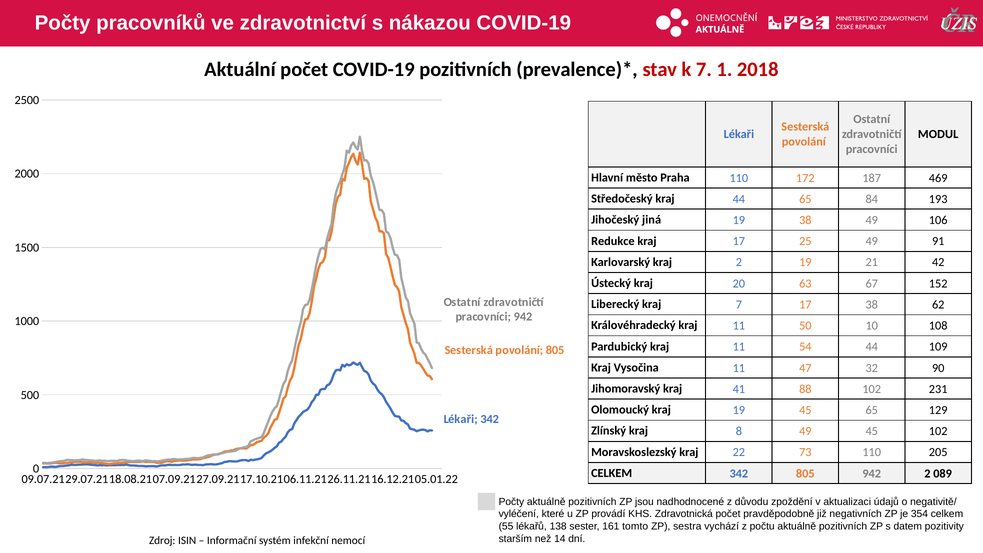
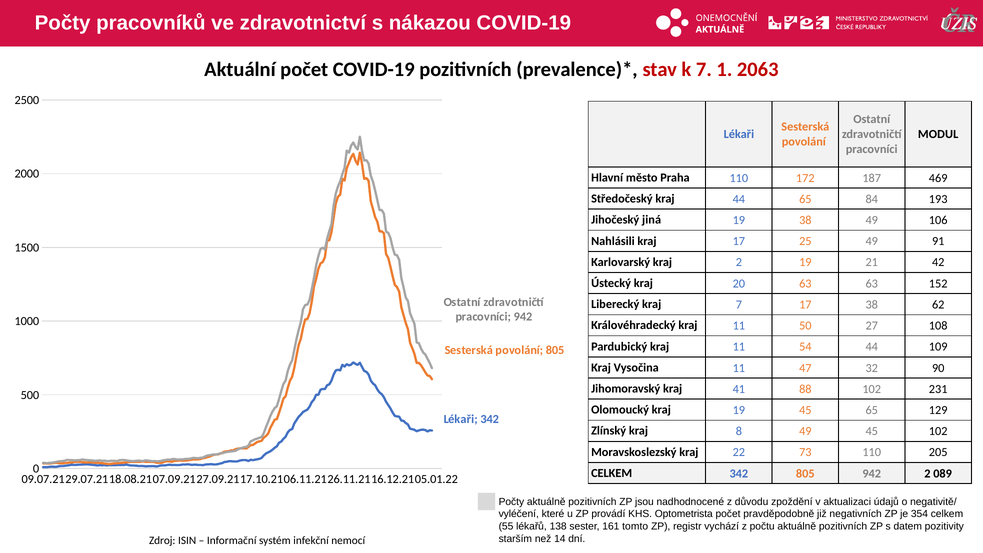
2018: 2018 -> 2063
Redukce: Redukce -> Nahlásili
63 67: 67 -> 63
10: 10 -> 27
Zdravotnická: Zdravotnická -> Optometrista
sestra: sestra -> registr
